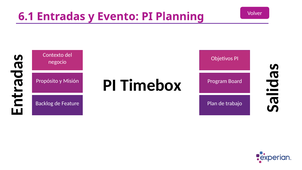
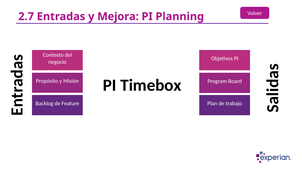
6.1: 6.1 -> 2.7
Evento: Evento -> Mejora
